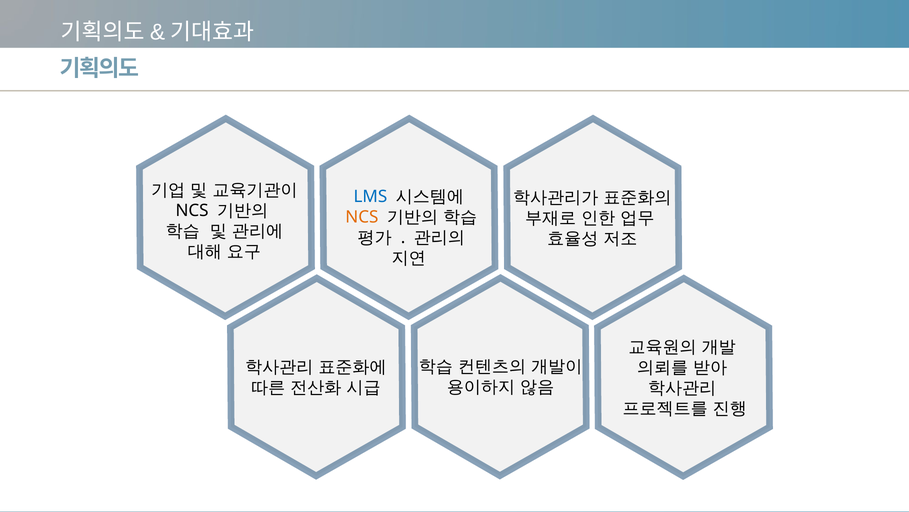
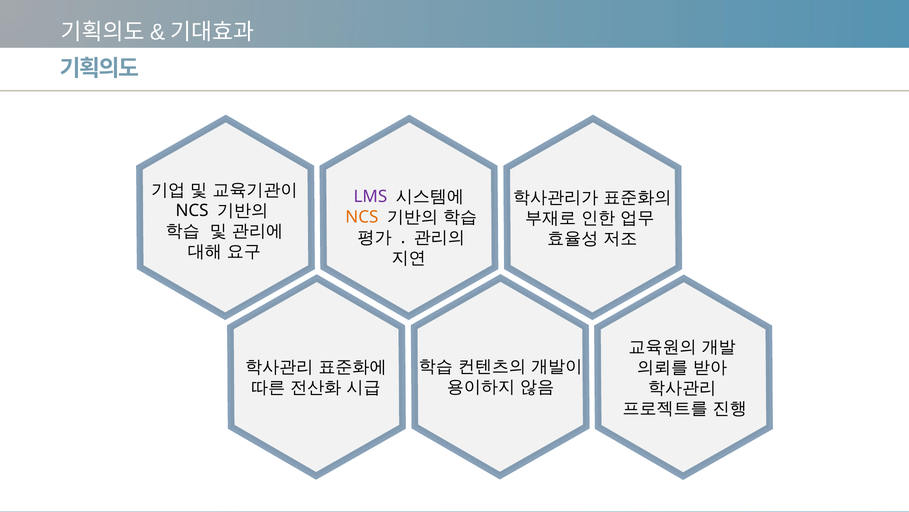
LMS colour: blue -> purple
